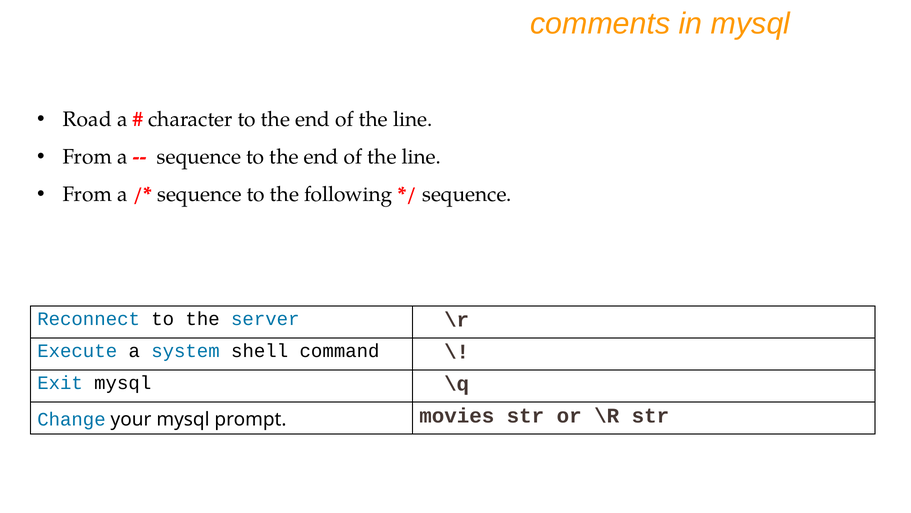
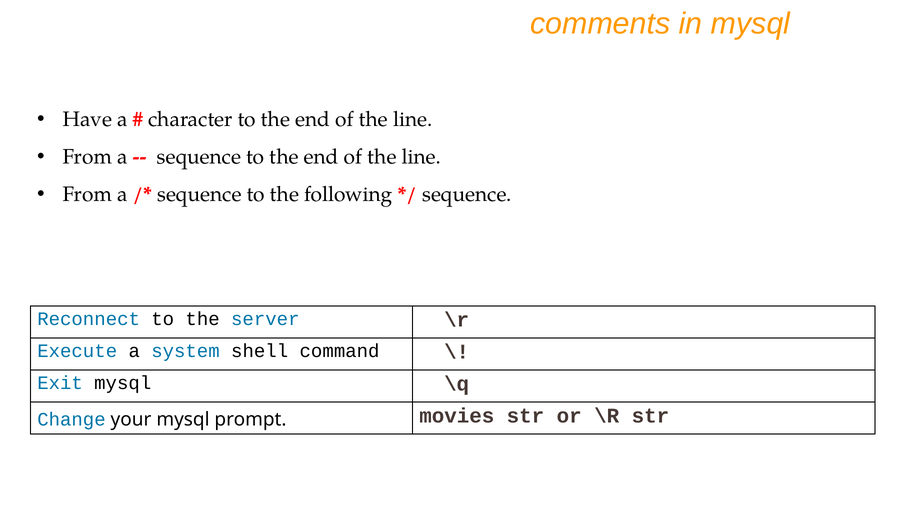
Road: Road -> Have
